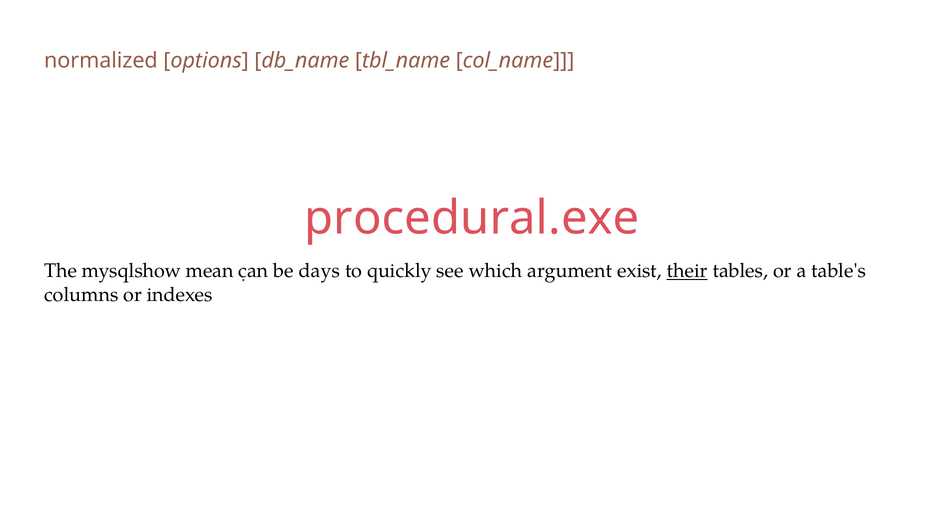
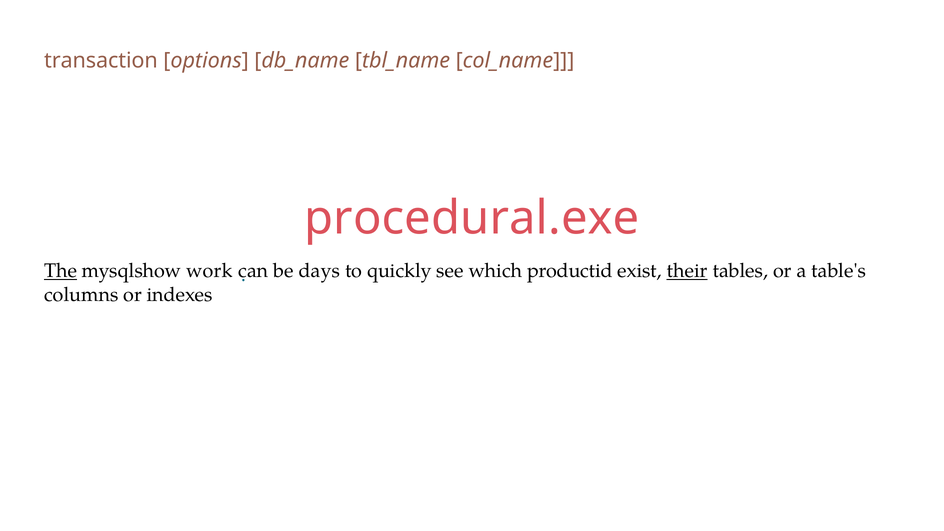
normalized: normalized -> transaction
The underline: none -> present
mean: mean -> work
argument: argument -> productid
